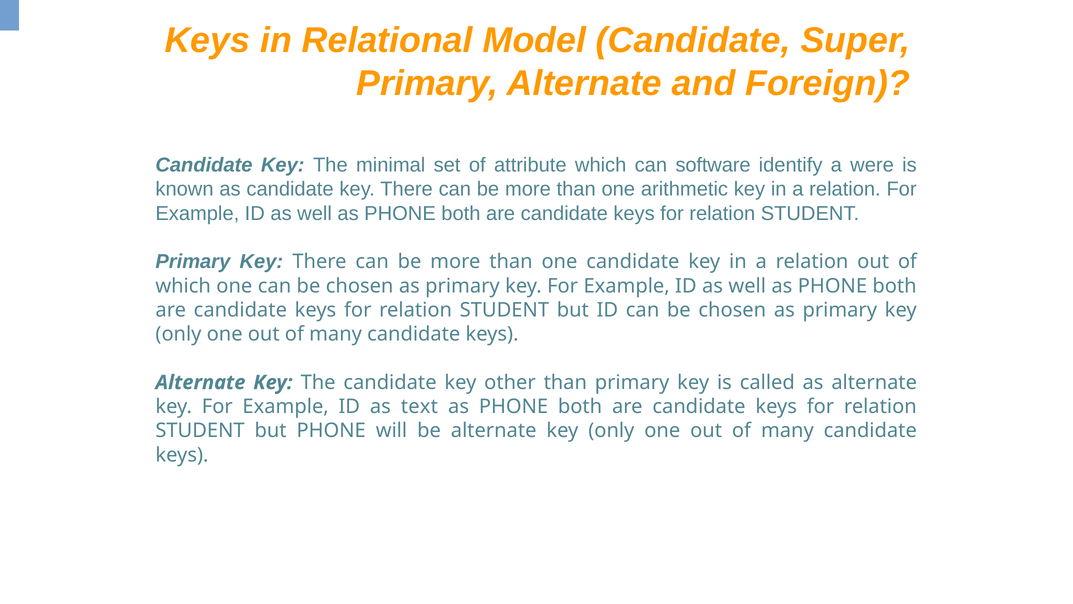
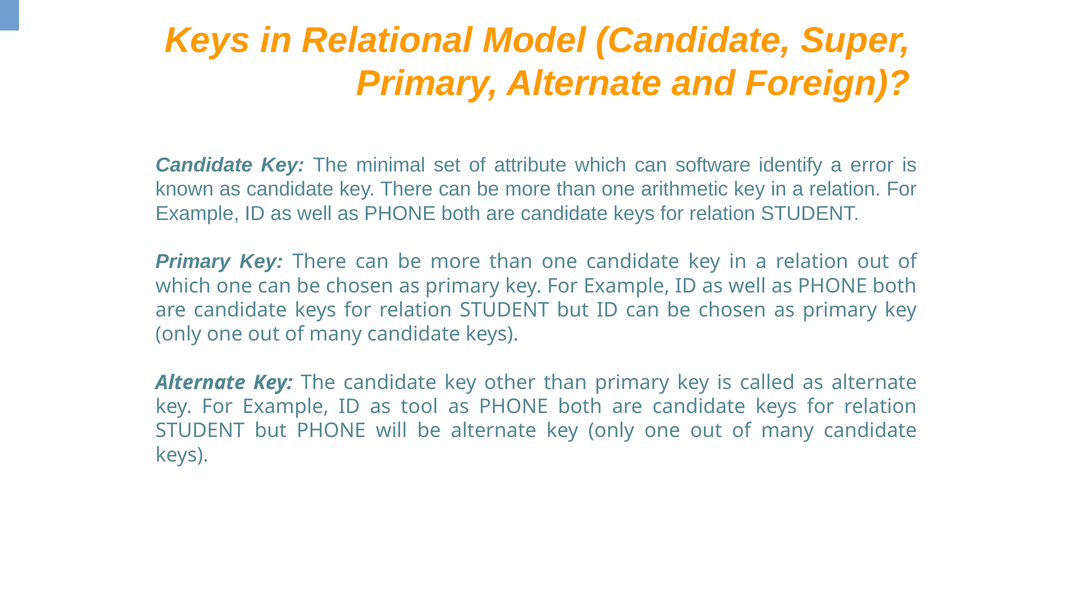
were: were -> error
text: text -> tool
